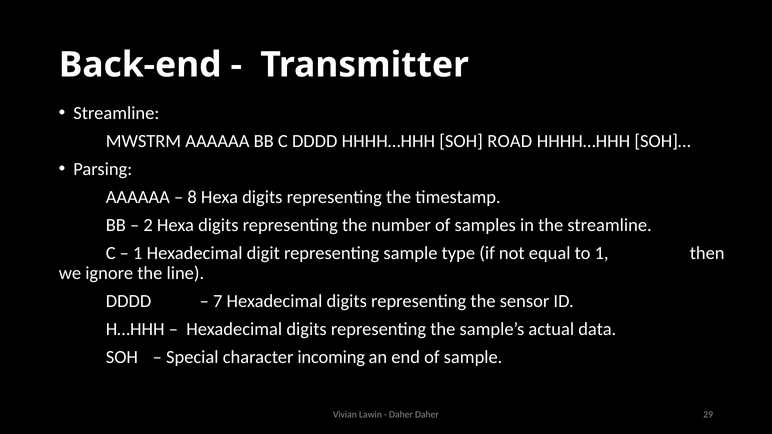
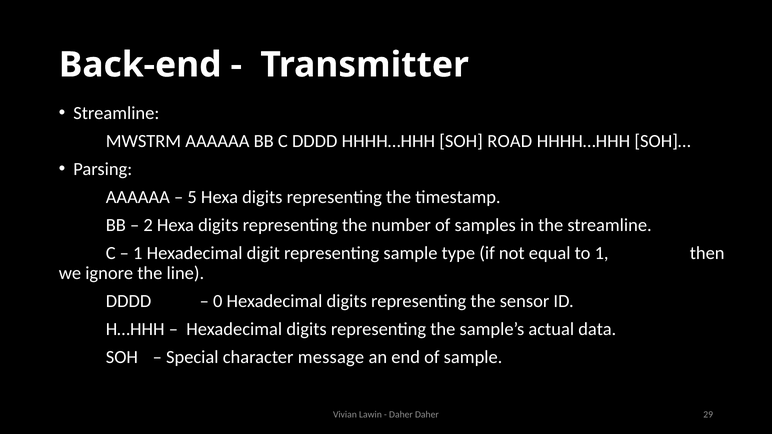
8: 8 -> 5
7: 7 -> 0
incoming: incoming -> message
